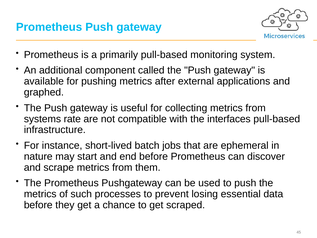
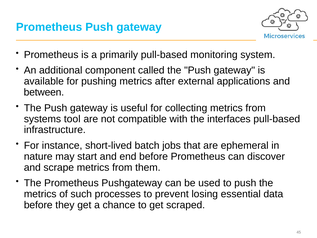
graphed: graphed -> between
rate: rate -> tool
